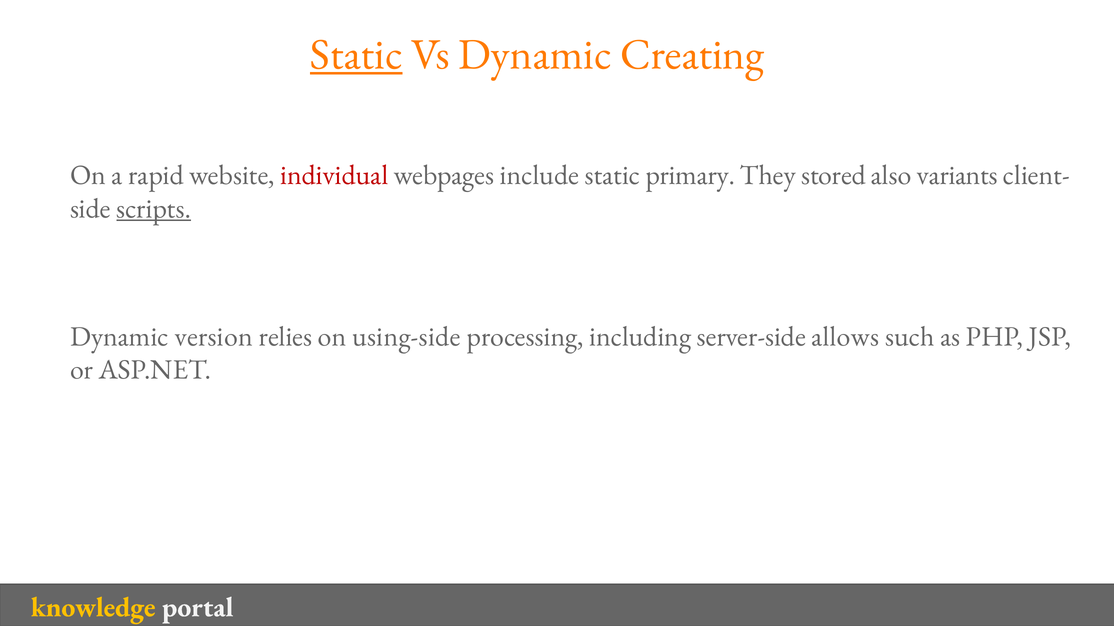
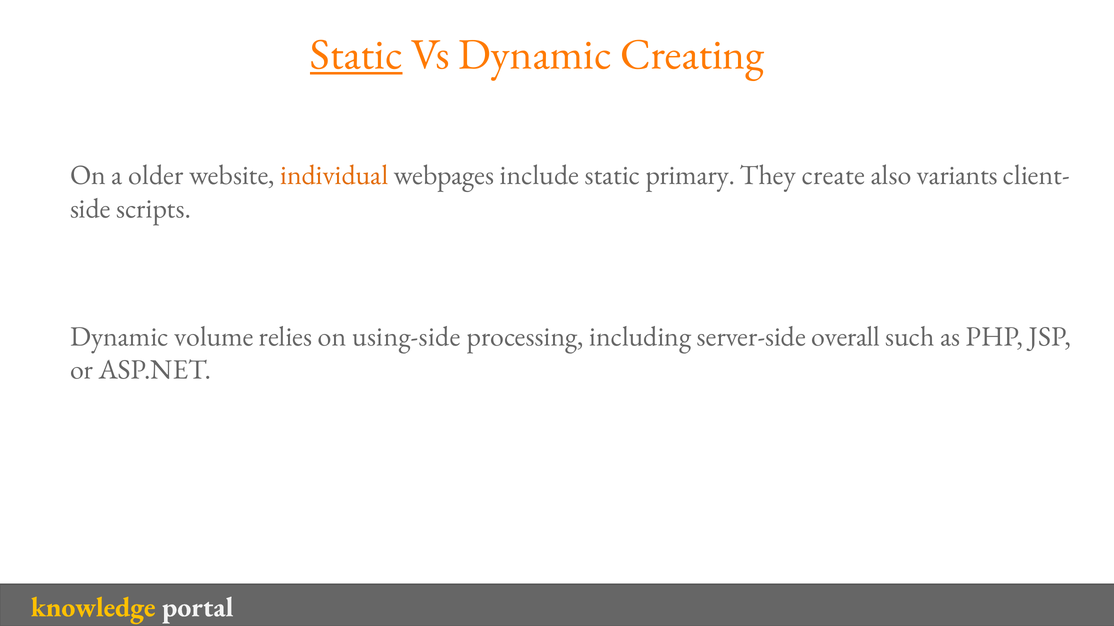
rapid: rapid -> older
individual colour: red -> orange
stored: stored -> create
scripts underline: present -> none
version: version -> volume
allows: allows -> overall
